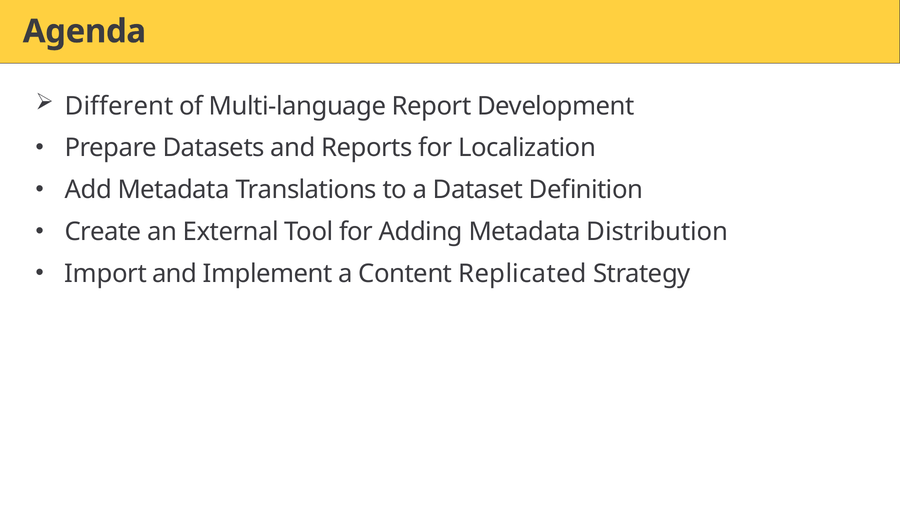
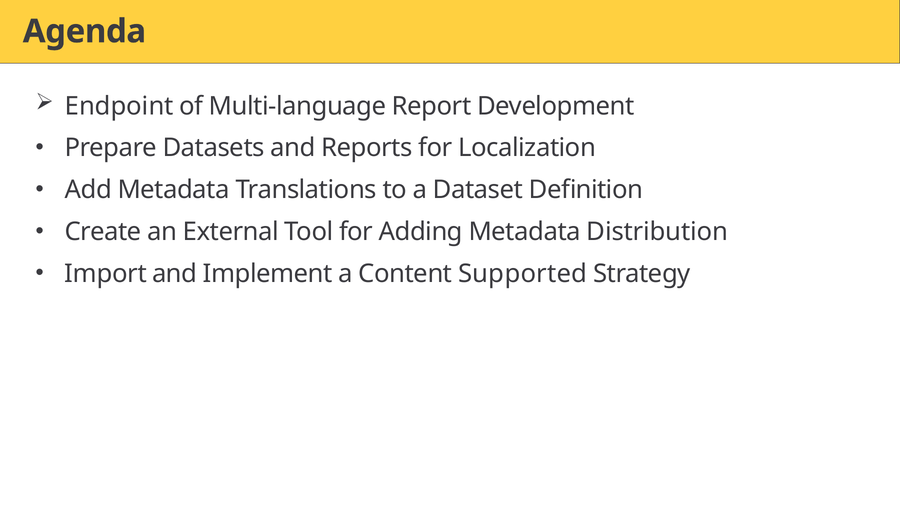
Different: Different -> Endpoint
Replicated: Replicated -> Supported
